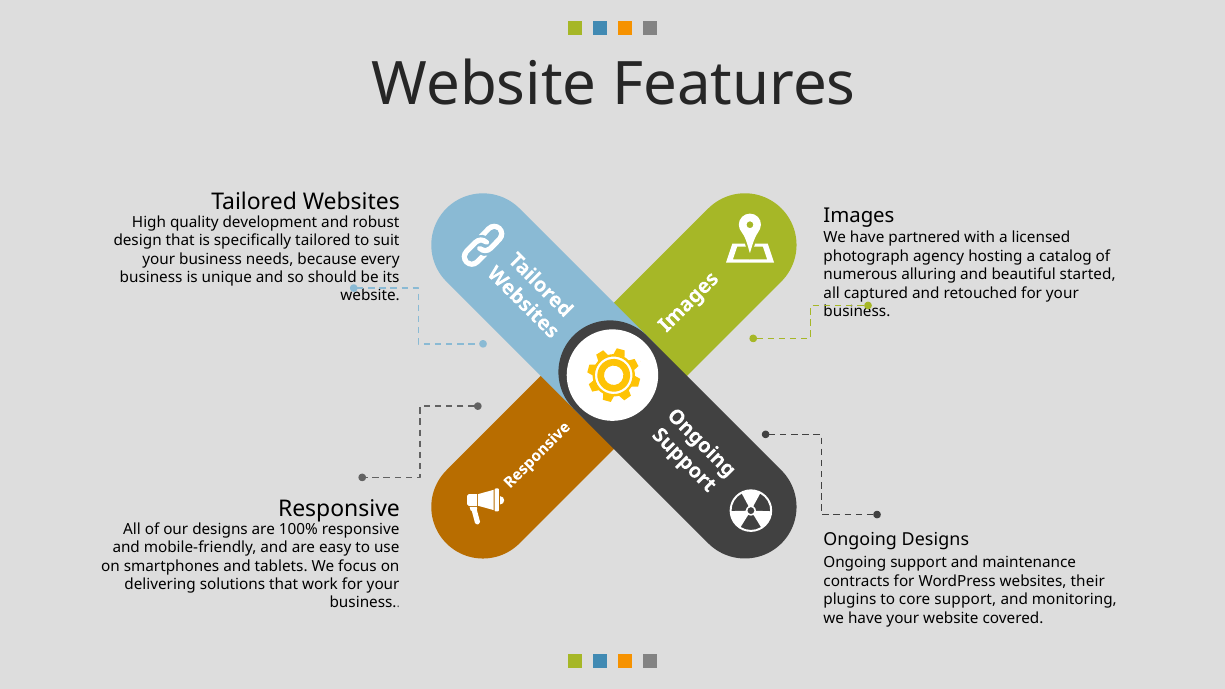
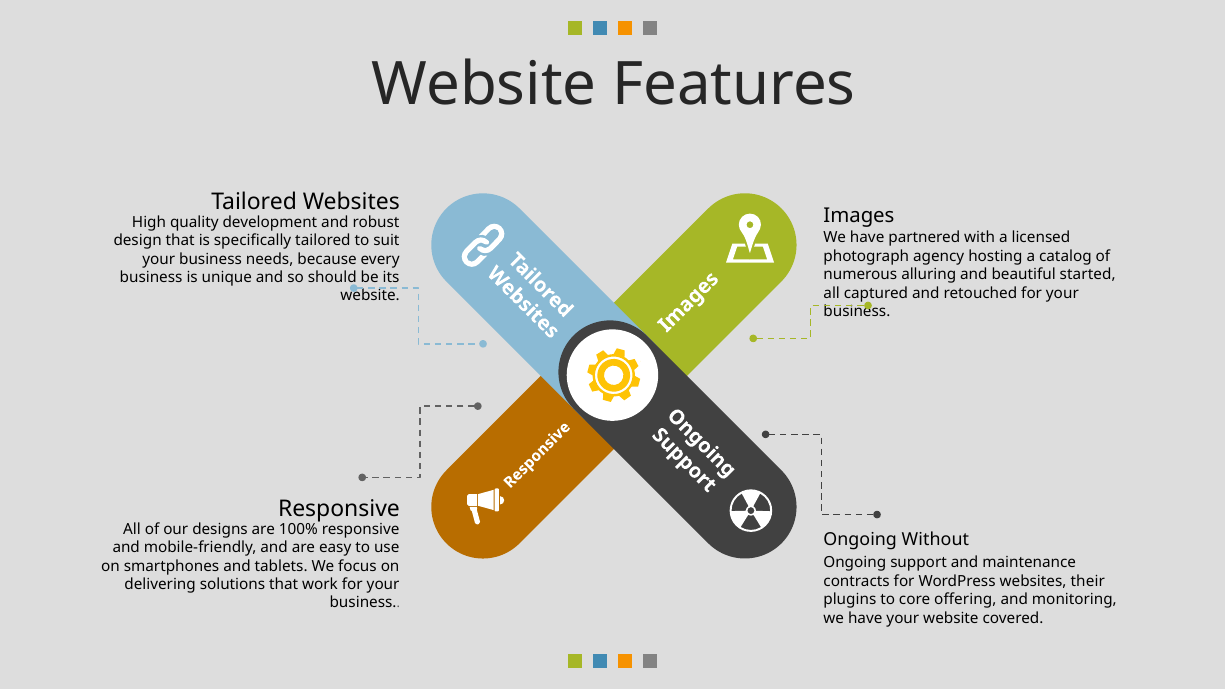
Ongoing Designs: Designs -> Without
core support: support -> offering
